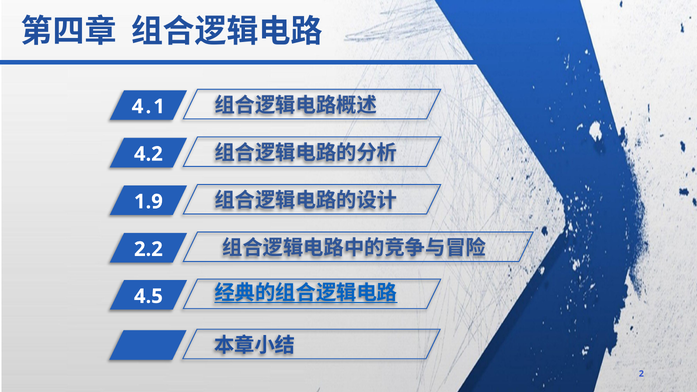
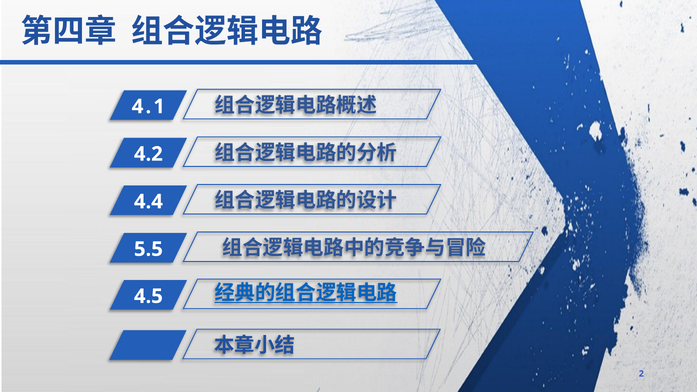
1.9: 1.9 -> 4.4
2.2: 2.2 -> 5.5
